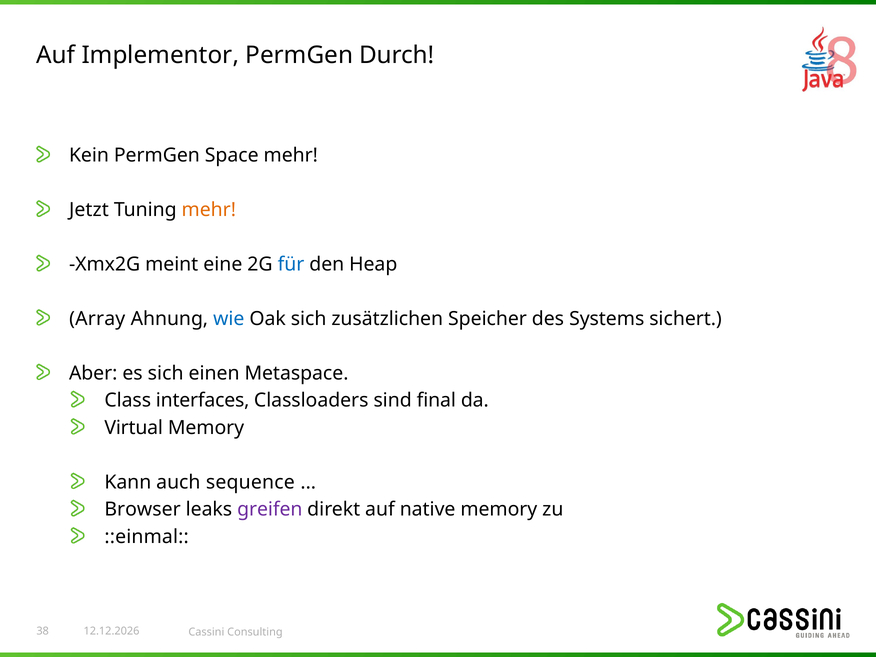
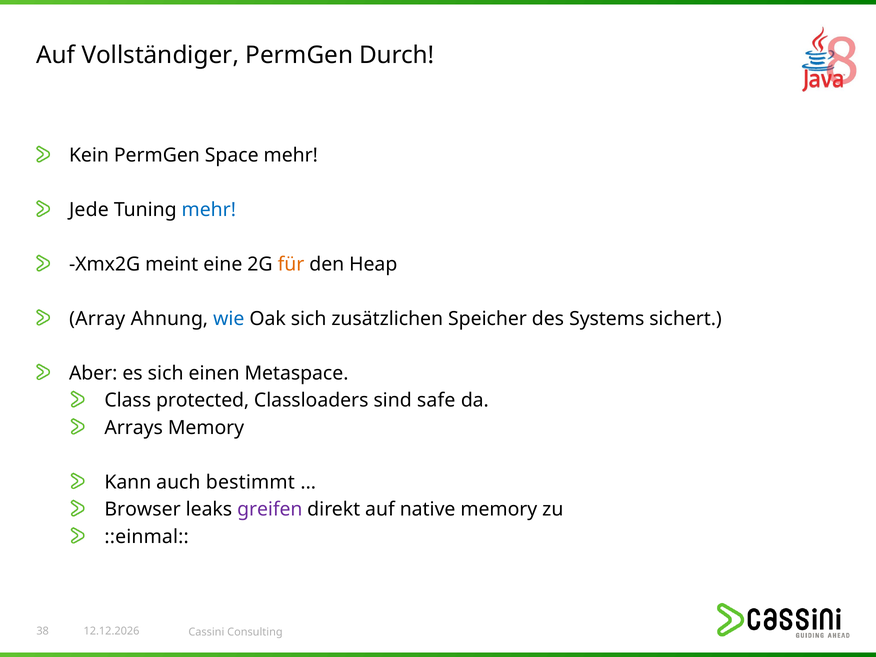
Implementor: Implementor -> Vollständiger
Jetzt: Jetzt -> Jede
mehr at (209, 210) colour: orange -> blue
für colour: blue -> orange
interfaces: interfaces -> protected
final: final -> safe
Virtual: Virtual -> Arrays
sequence: sequence -> bestimmt
